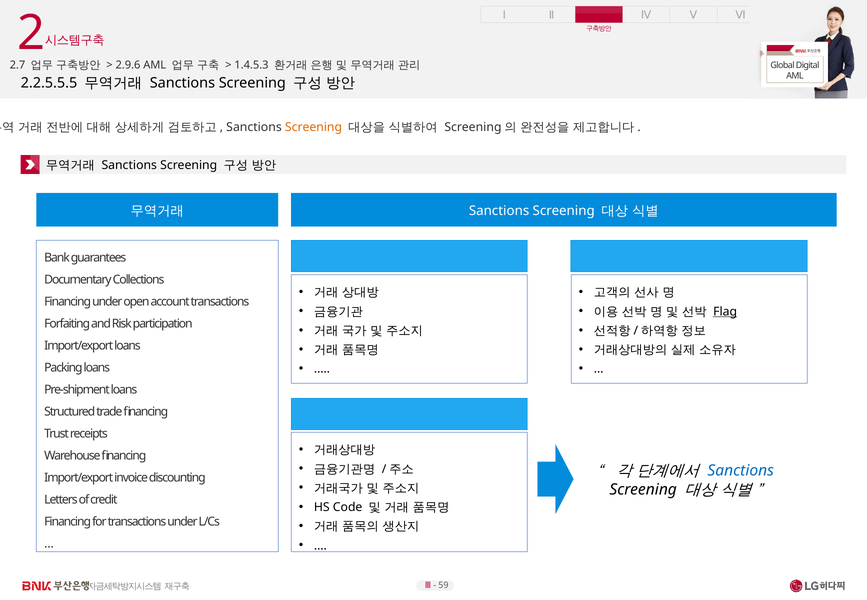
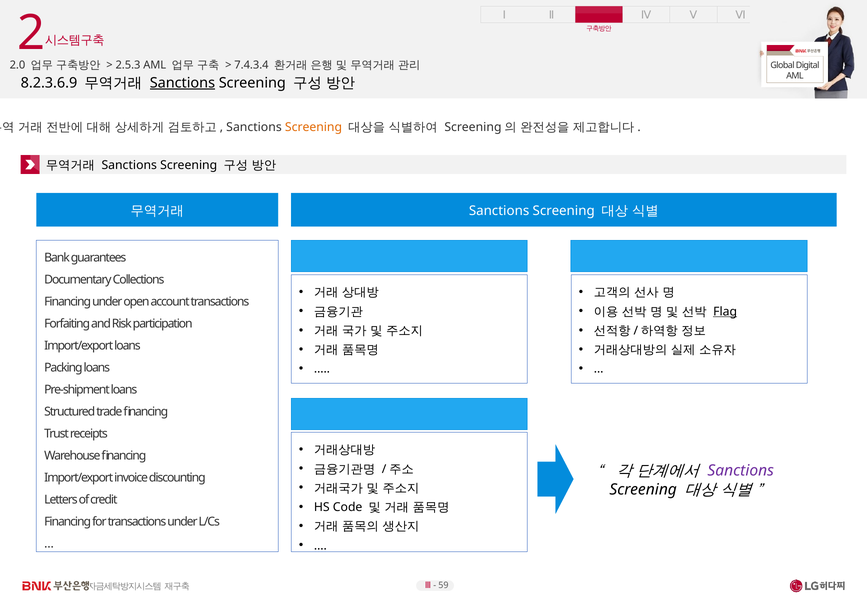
2.7: 2.7 -> 2.0
2.9.6: 2.9.6 -> 2.5.3
1.4.5.3: 1.4.5.3 -> 7.4.3.4
2.2.5.5.5: 2.2.5.5.5 -> 8.2.3.6.9
Sanctions at (182, 83) underline: none -> present
Sanctions at (741, 471) colour: blue -> purple
